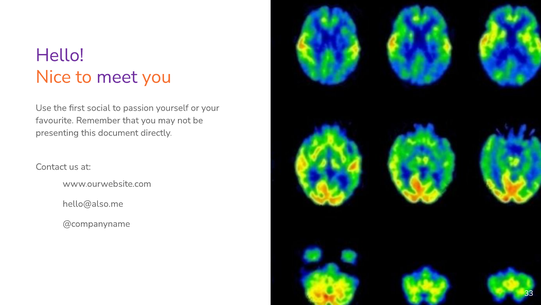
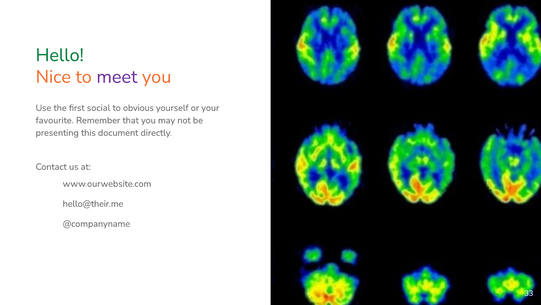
Hello colour: purple -> green
passion: passion -> obvious
hello@also.me: hello@also.me -> hello@their.me
